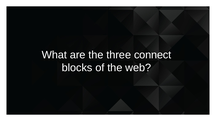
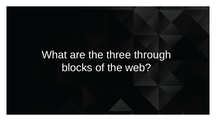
connect: connect -> through
